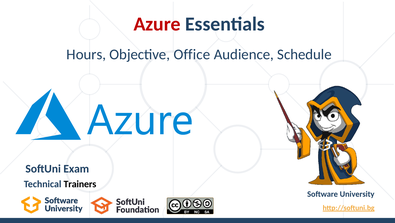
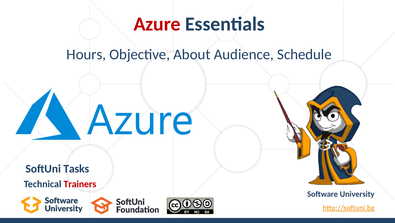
Office: Office -> About
Exam: Exam -> Tasks
Trainers colour: black -> red
